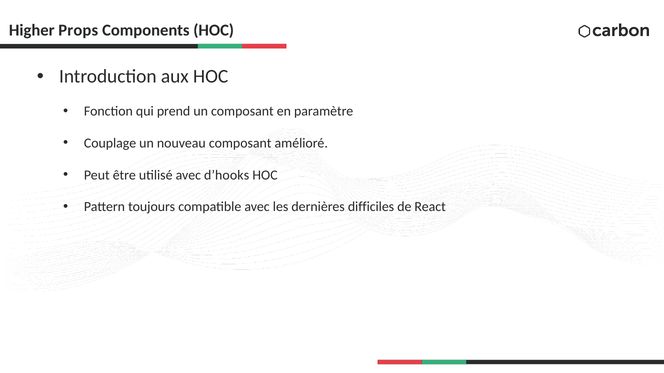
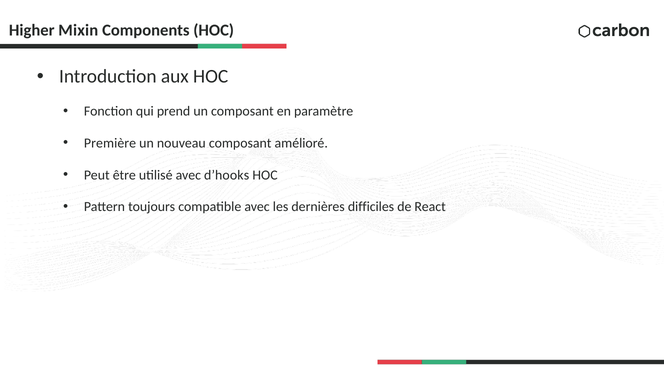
Props: Props -> Mixin
Couplage: Couplage -> Première
